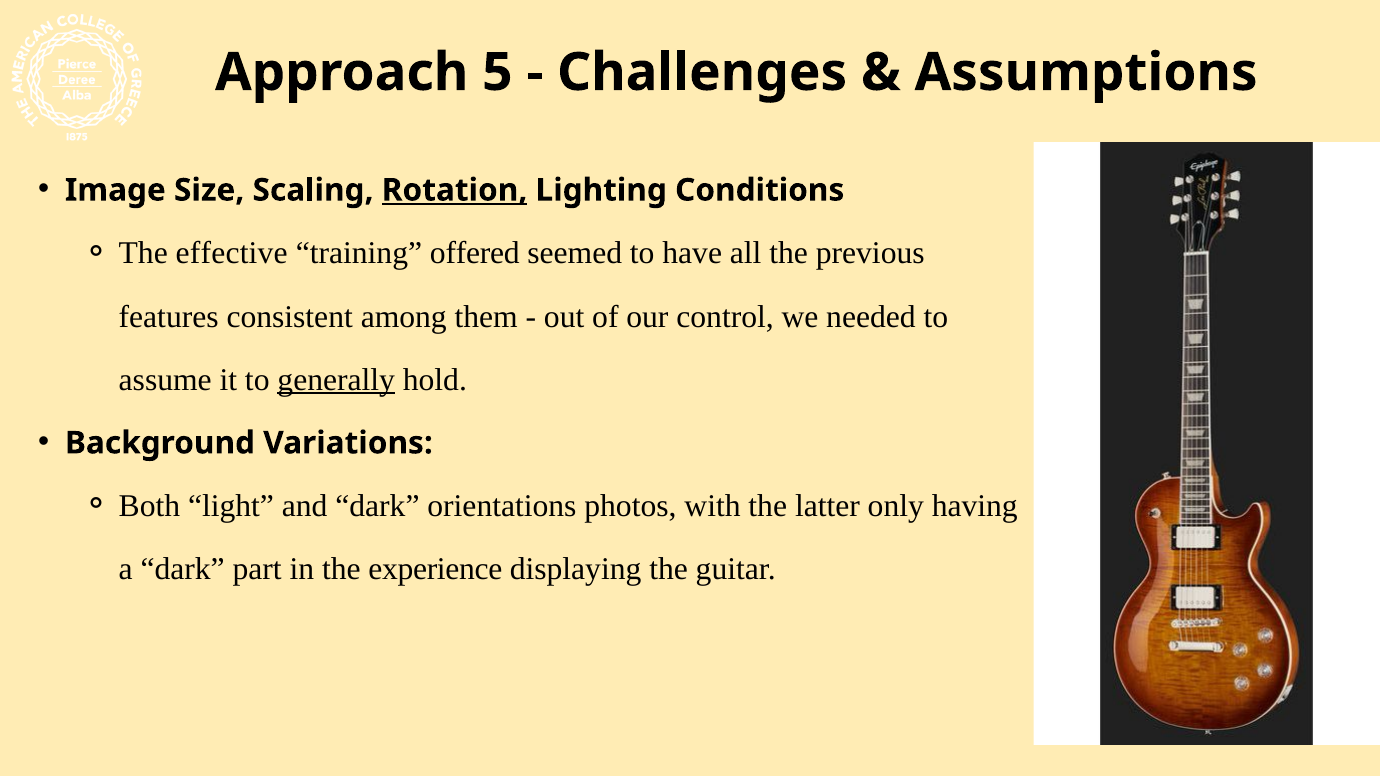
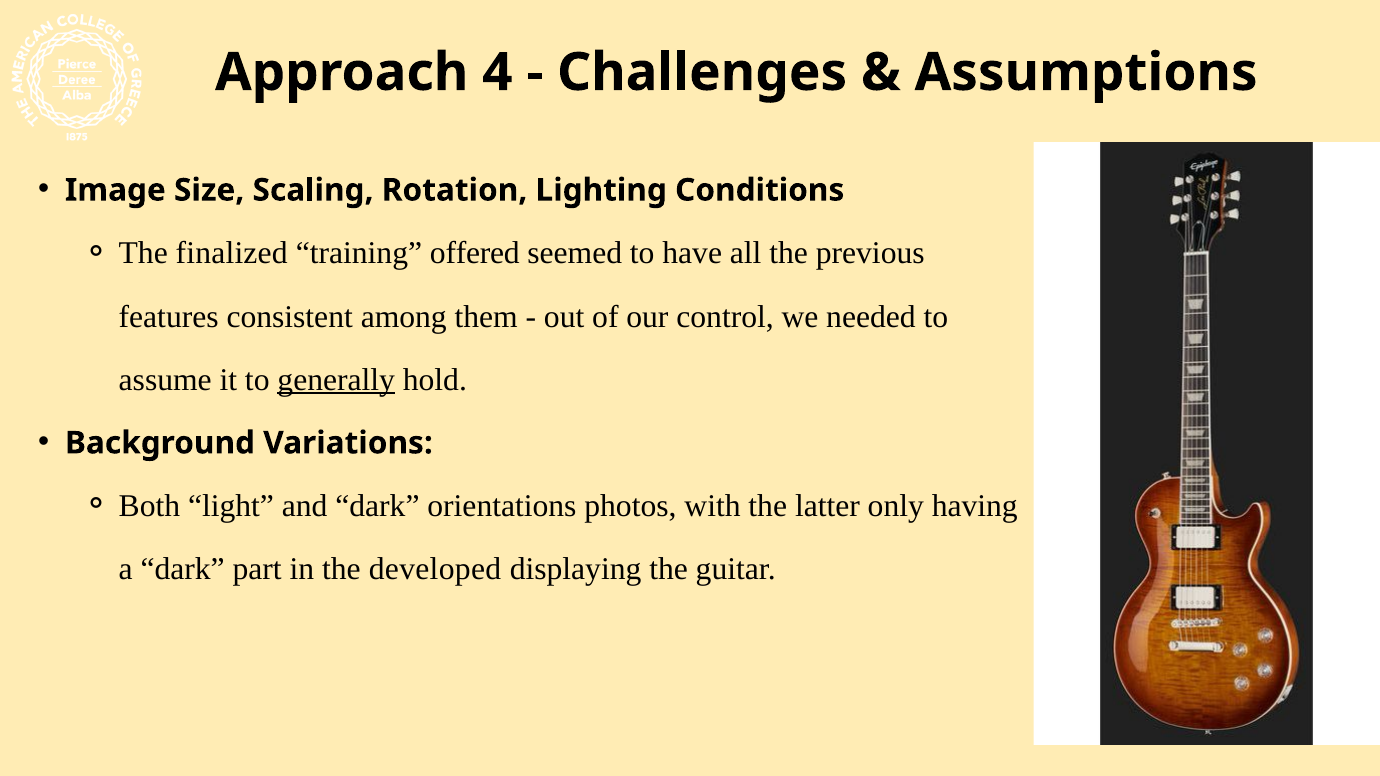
5: 5 -> 4
Rotation underline: present -> none
effective: effective -> finalized
experience: experience -> developed
